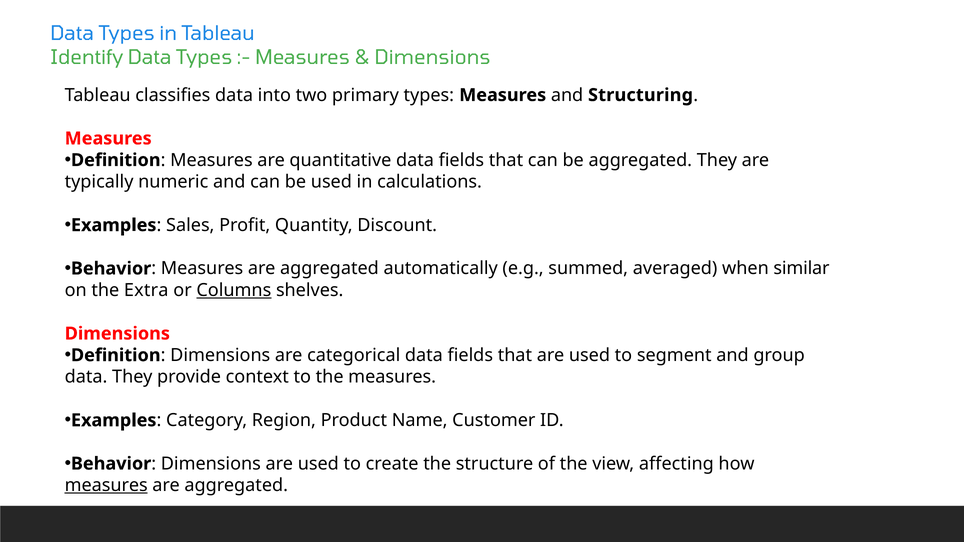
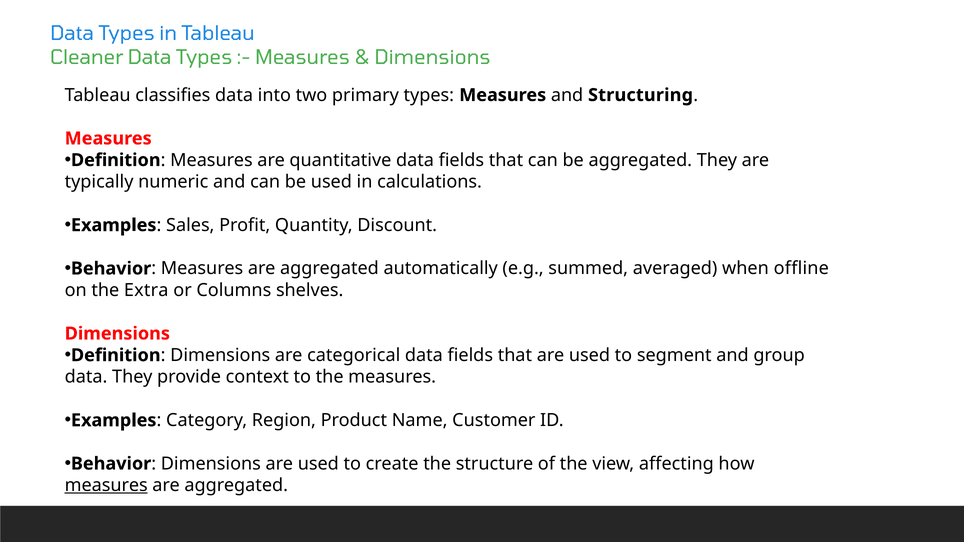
Identify: Identify -> Cleaner
similar: similar -> offline
Columns underline: present -> none
